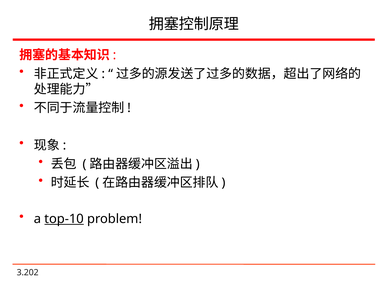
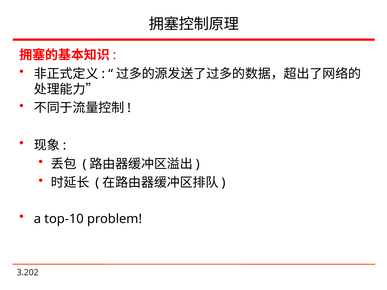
top-10 underline: present -> none
